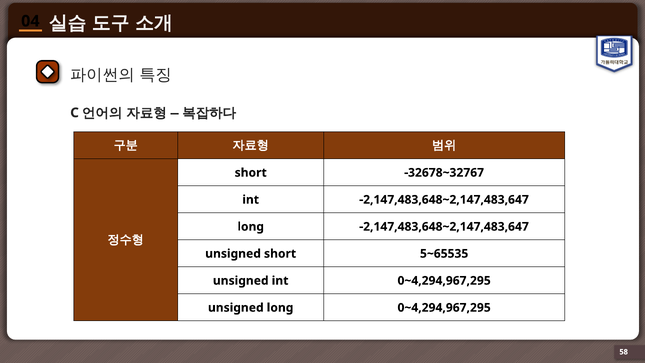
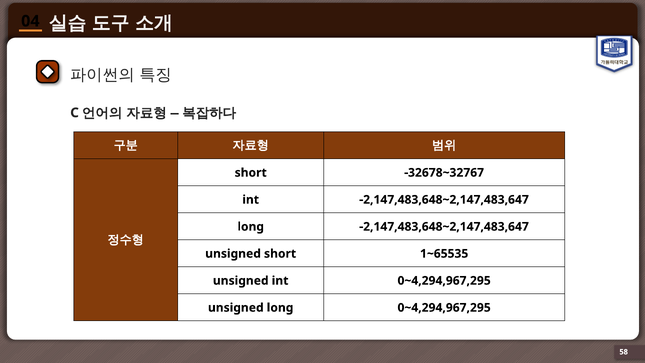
5~65535: 5~65535 -> 1~65535
